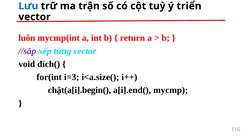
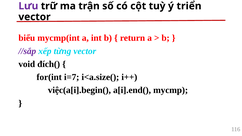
Lưu colour: blue -> purple
luôn: luôn -> biểu
i=3: i=3 -> i=7
chặt(a[i].begin(: chặt(a[i].begin( -> việc(a[i].begin(
